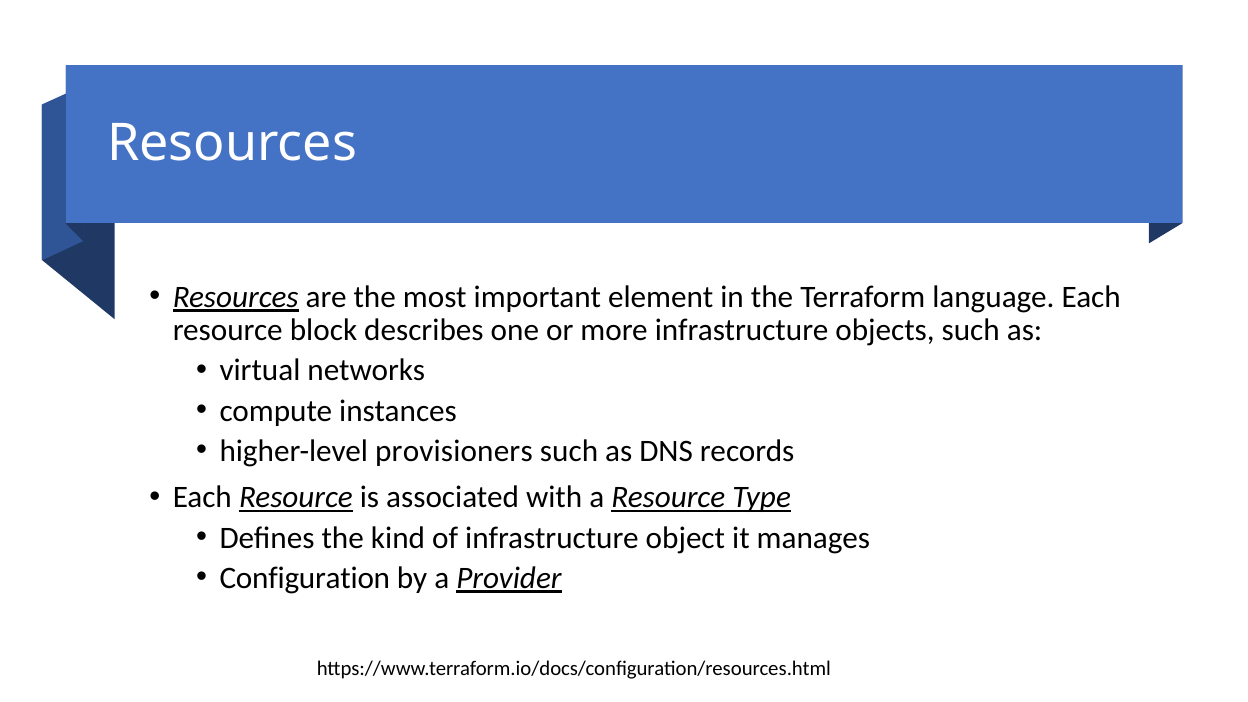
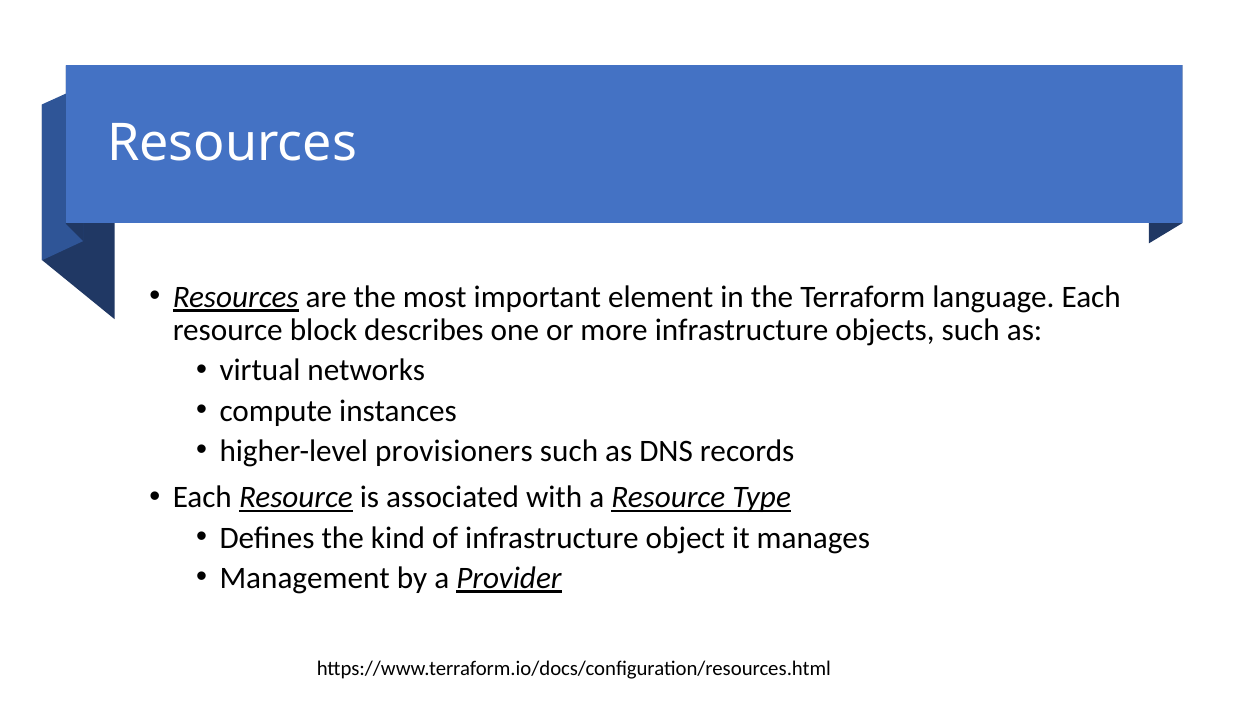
Configuration: Configuration -> Management
